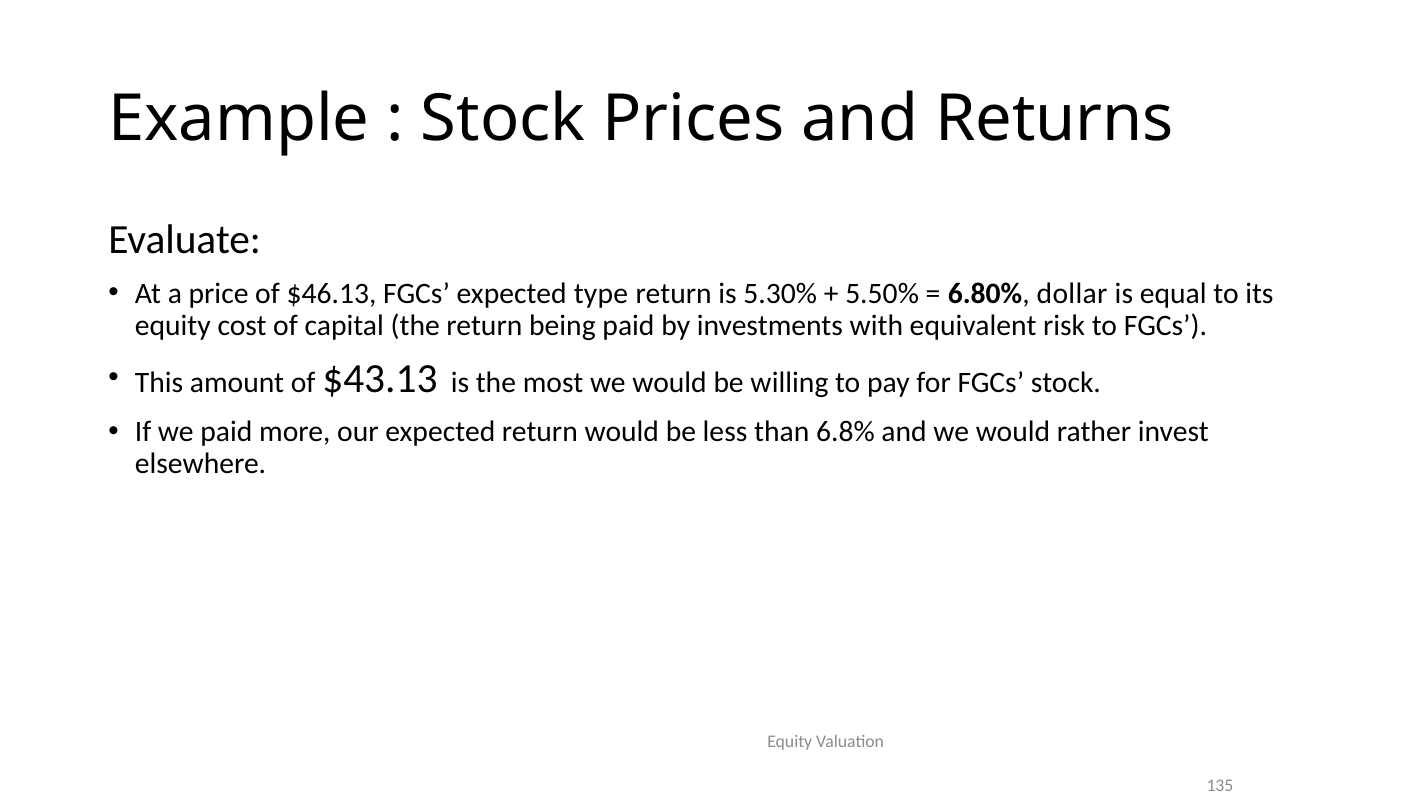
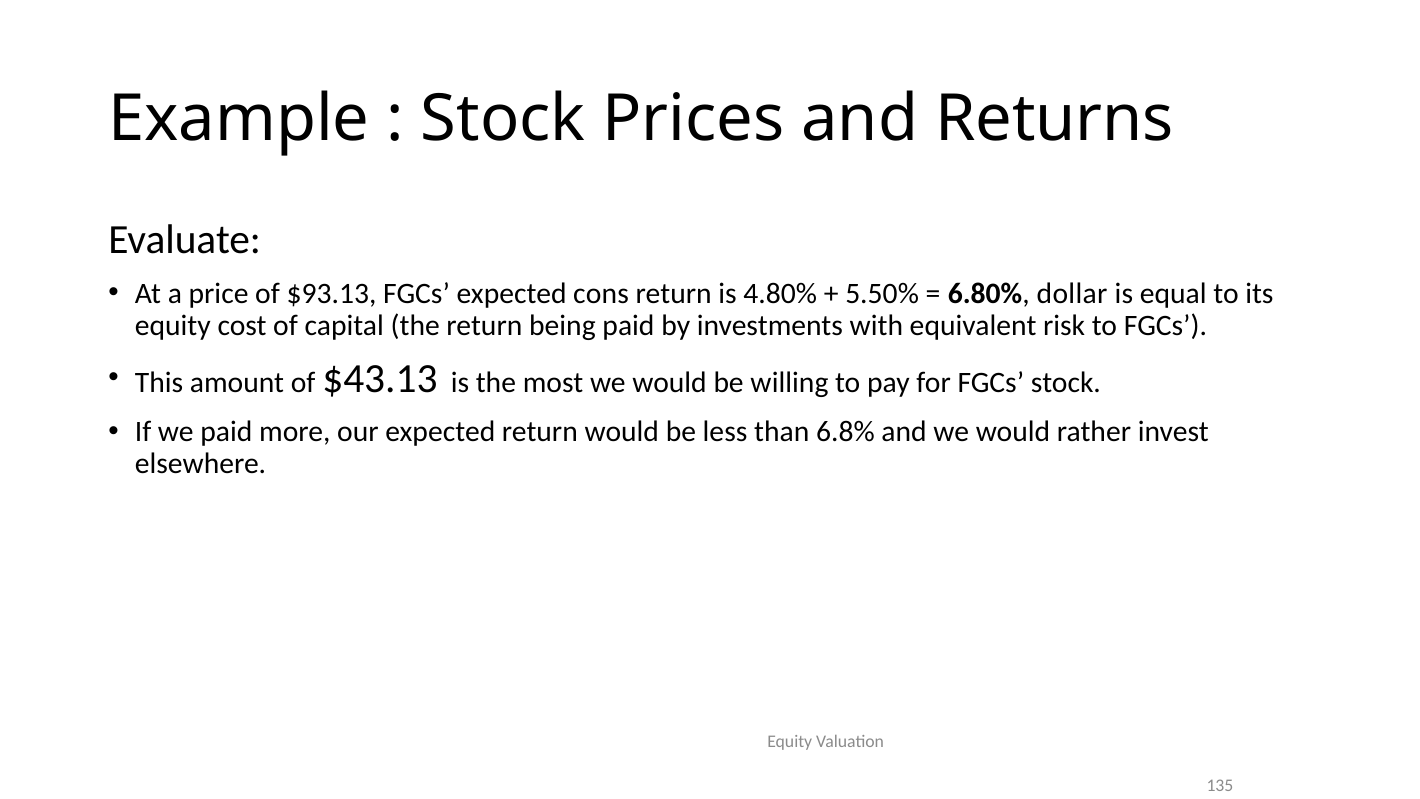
$46.13: $46.13 -> $93.13
type: type -> cons
5.30%: 5.30% -> 4.80%
